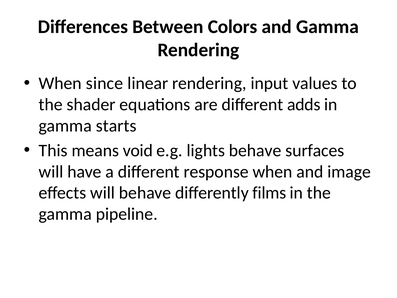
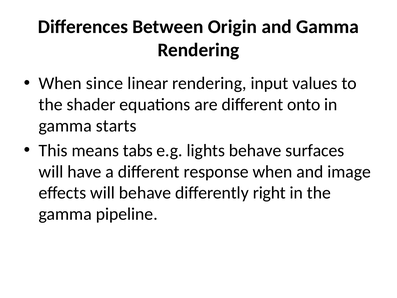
Colors: Colors -> Origin
adds: adds -> onto
void: void -> tabs
films: films -> right
